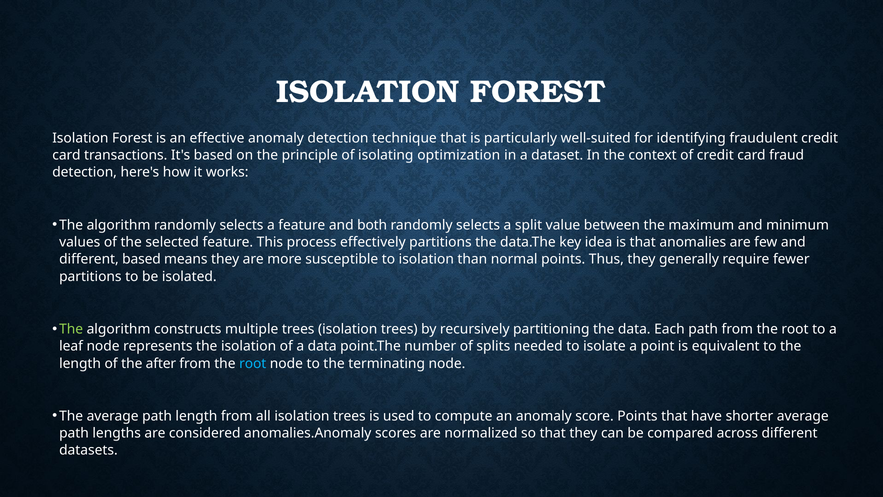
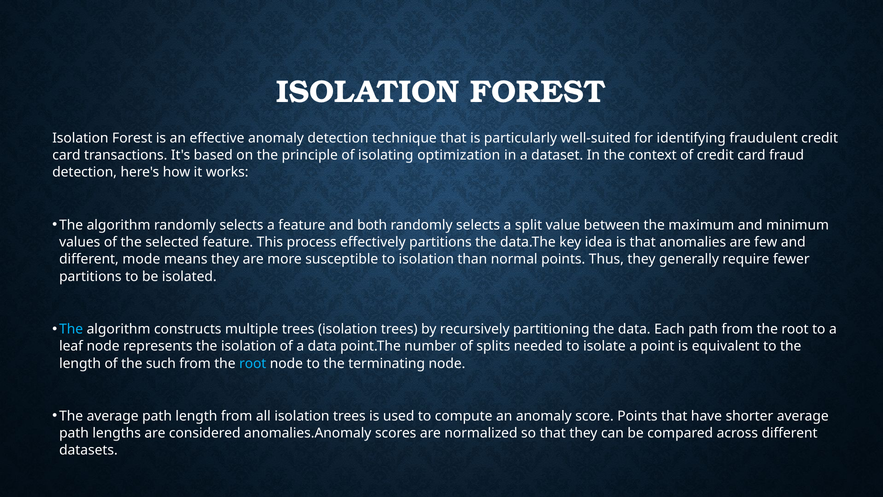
different based: based -> mode
The at (71, 329) colour: light green -> light blue
after: after -> such
